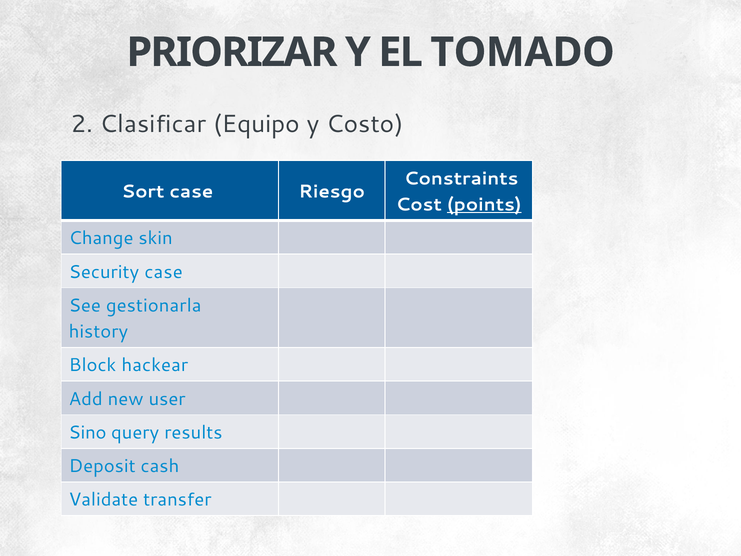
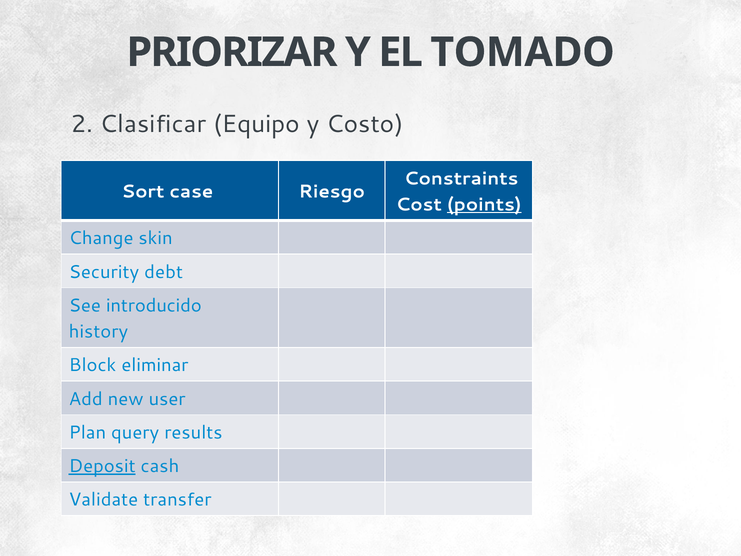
Security case: case -> debt
gestionarla: gestionarla -> introducido
hackear: hackear -> eliminar
Sino: Sino -> Plan
Deposit underline: none -> present
